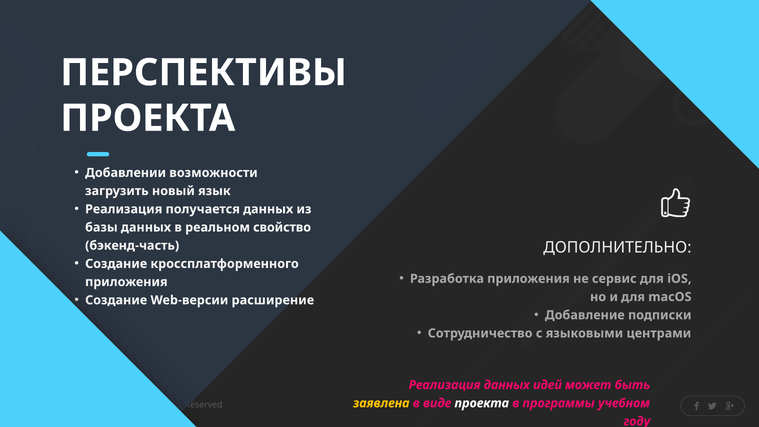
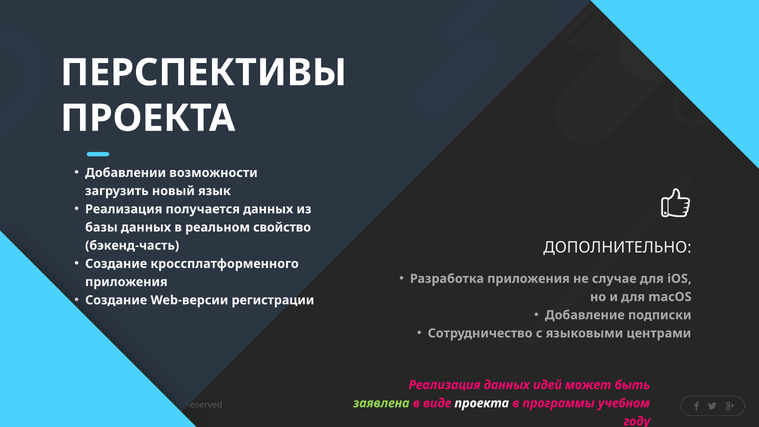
cервис: cервис -> случае
расширение: расширение -> регистрации
заявлена colour: yellow -> light green
